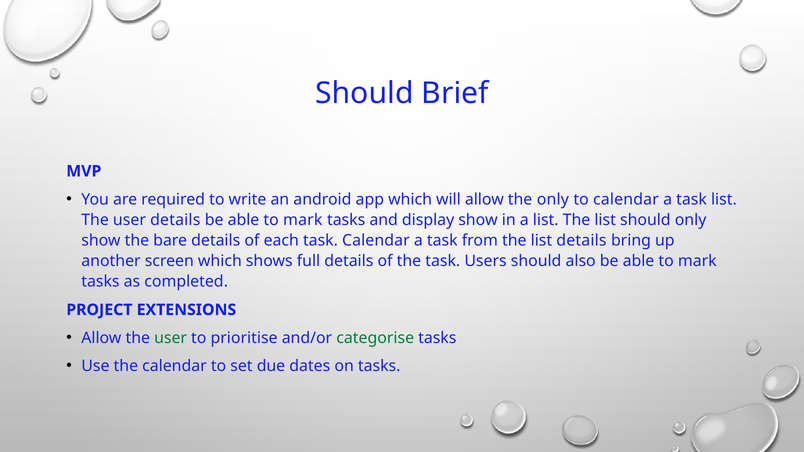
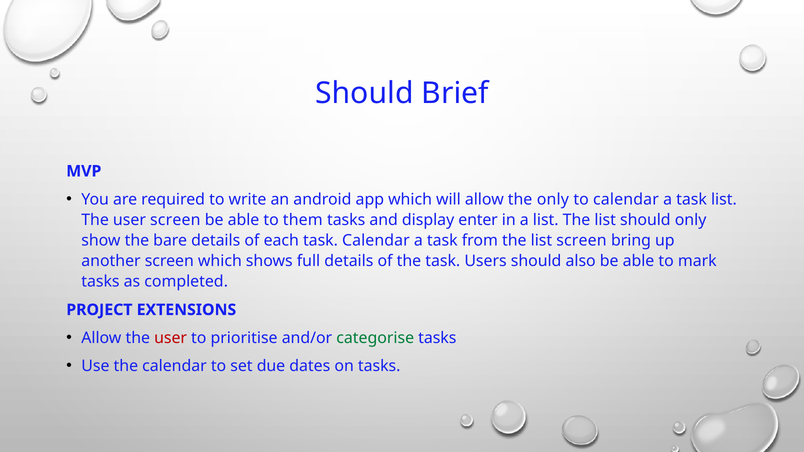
user details: details -> screen
mark at (303, 220): mark -> them
display show: show -> enter
list details: details -> screen
user at (171, 338) colour: green -> red
